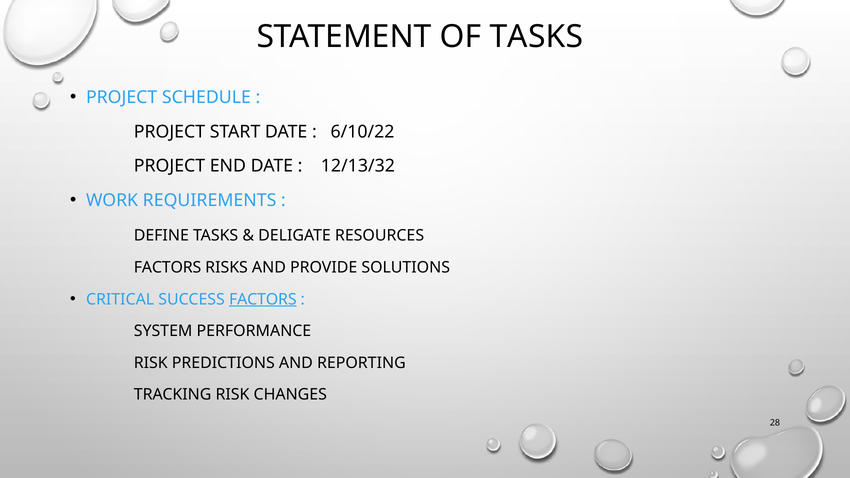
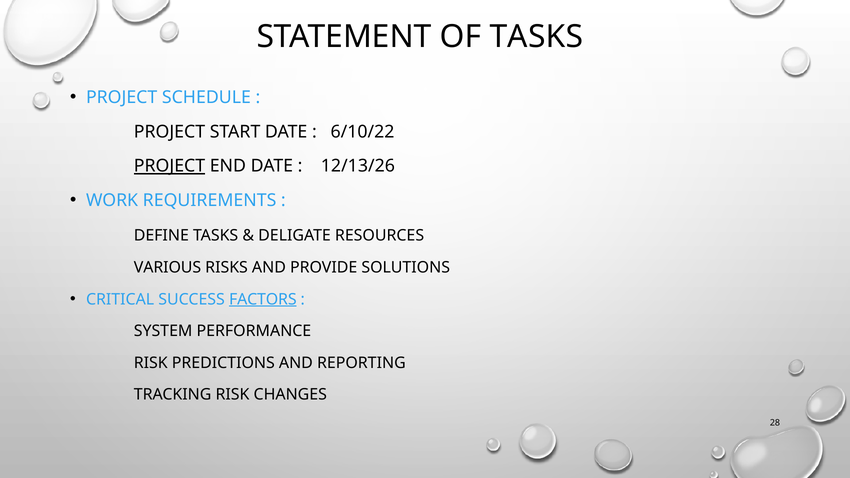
PROJECT at (169, 166) underline: none -> present
12/13/32: 12/13/32 -> 12/13/26
FACTORS at (168, 268): FACTORS -> VARIOUS
